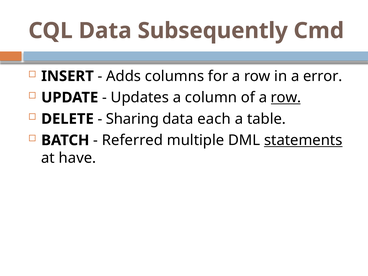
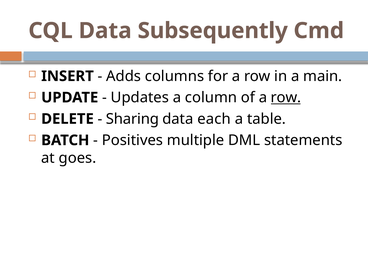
error: error -> main
Referred: Referred -> Positives
statements underline: present -> none
have: have -> goes
